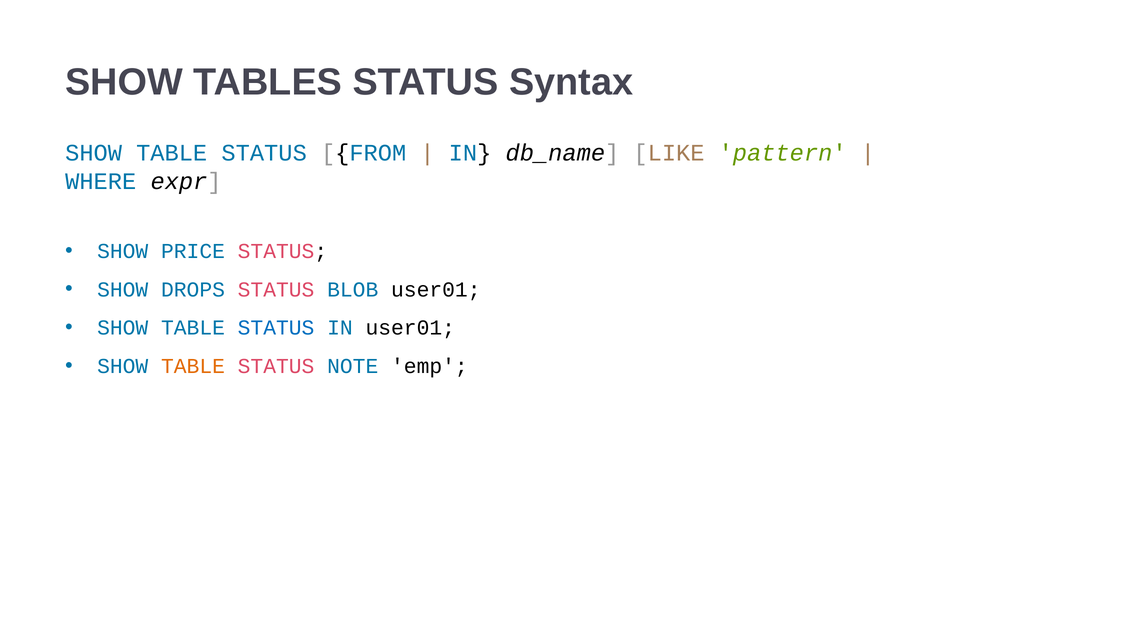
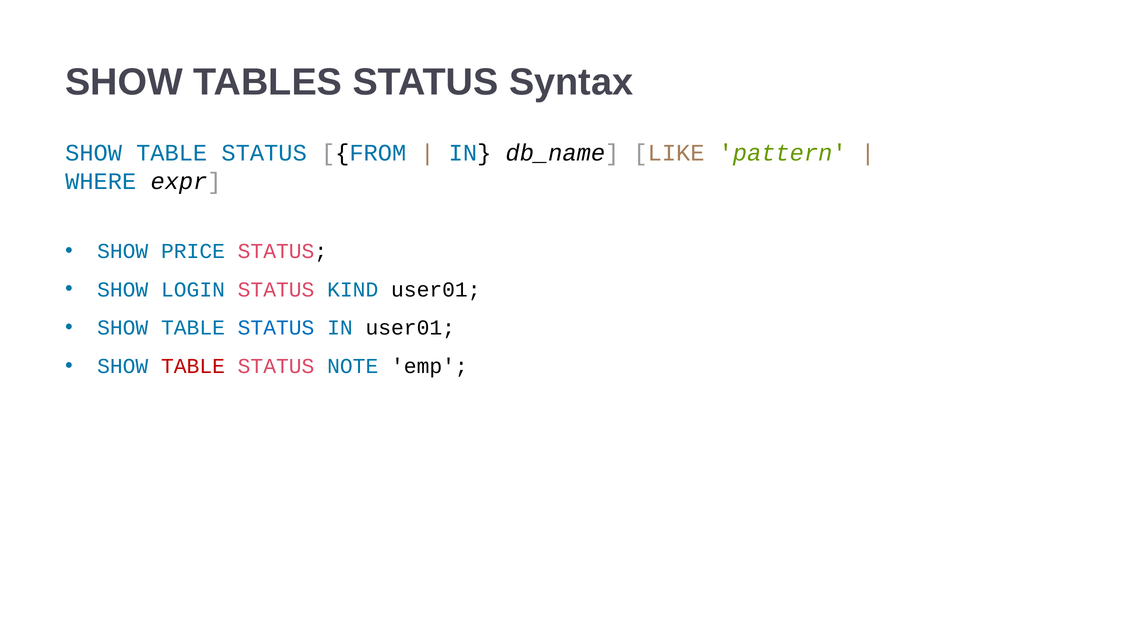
DROPS: DROPS -> LOGIN
BLOB: BLOB -> KIND
TABLE at (193, 366) colour: orange -> red
